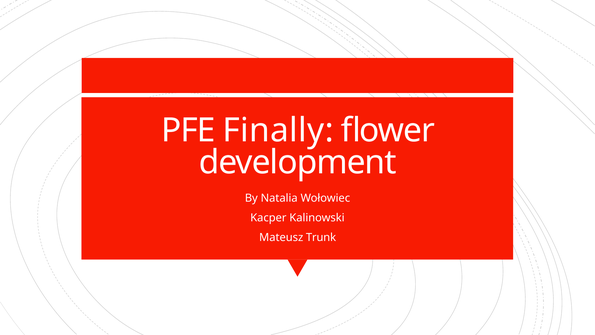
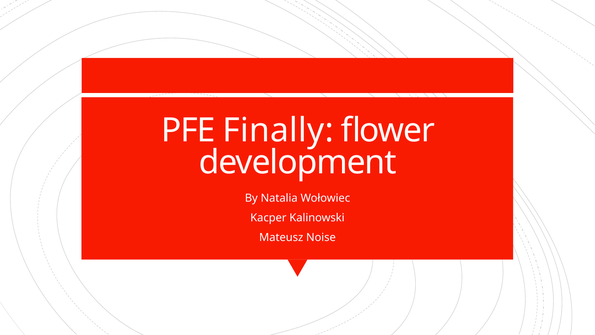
Trunk: Trunk -> Noise
